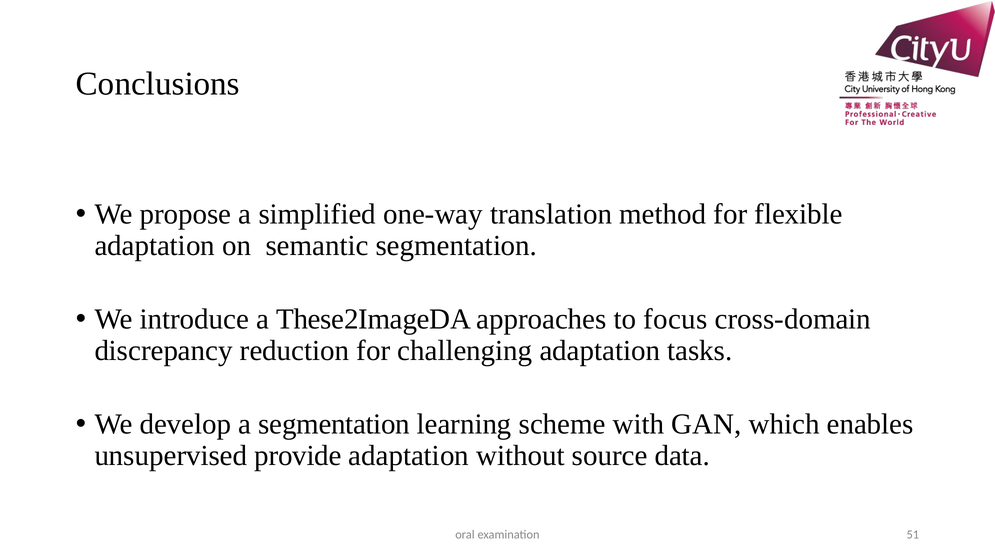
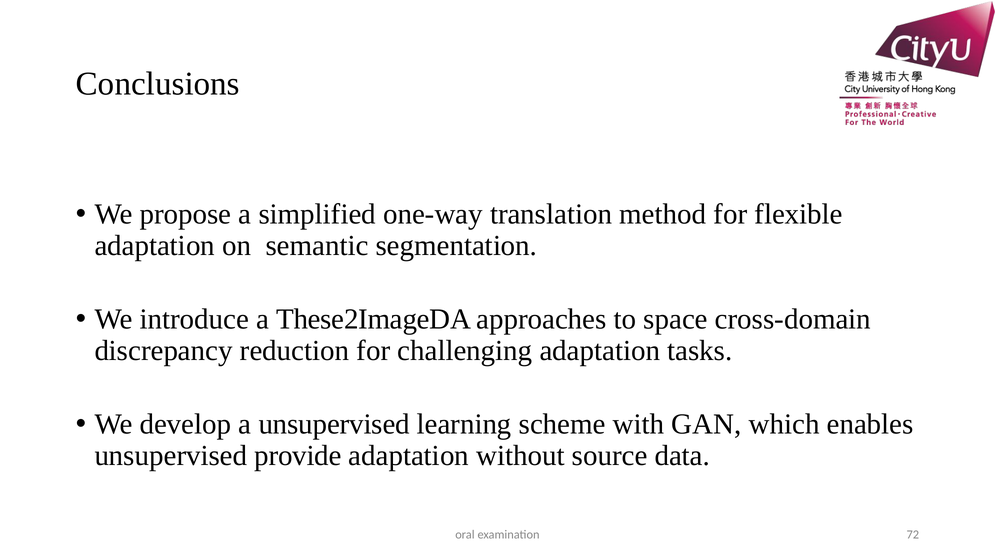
focus: focus -> space
a segmentation: segmentation -> unsupervised
51: 51 -> 72
